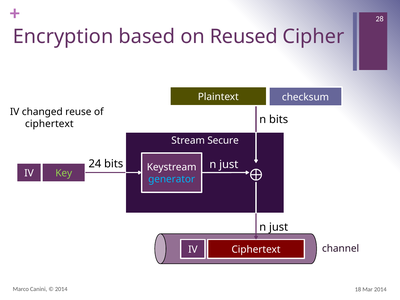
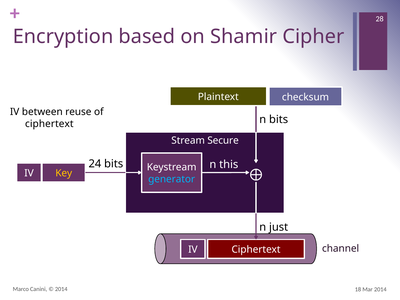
Reused: Reused -> Shamir
changed: changed -> between
just at (229, 165): just -> this
Key colour: light green -> yellow
